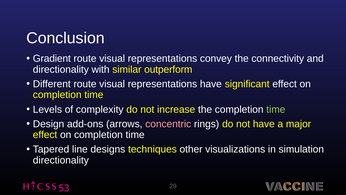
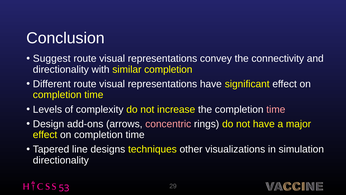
Gradient: Gradient -> Suggest
similar outperform: outperform -> completion
time at (276, 109) colour: light green -> pink
